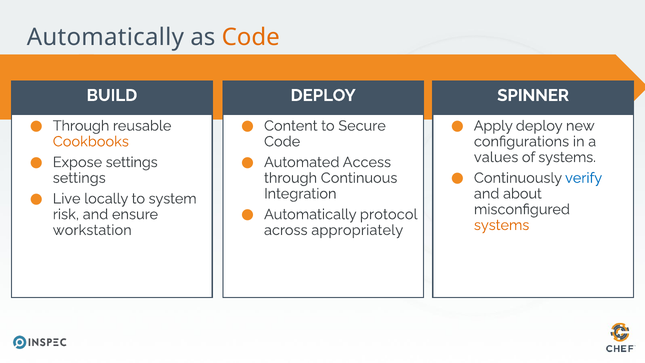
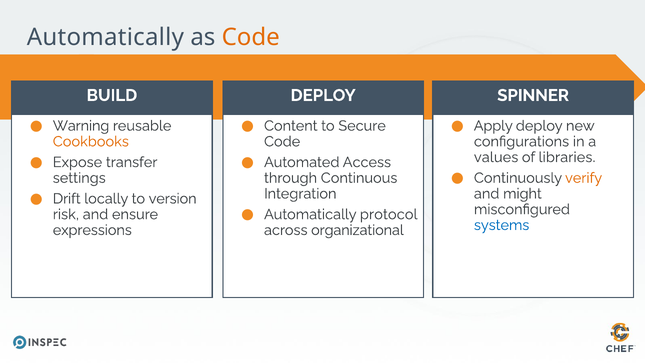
Through at (81, 126): Through -> Warning
of systems: systems -> libraries
Expose settings: settings -> transfer
verify colour: blue -> orange
about: about -> might
Live: Live -> Drift
system: system -> version
systems at (502, 225) colour: orange -> blue
workstation: workstation -> expressions
appropriately: appropriately -> organizational
